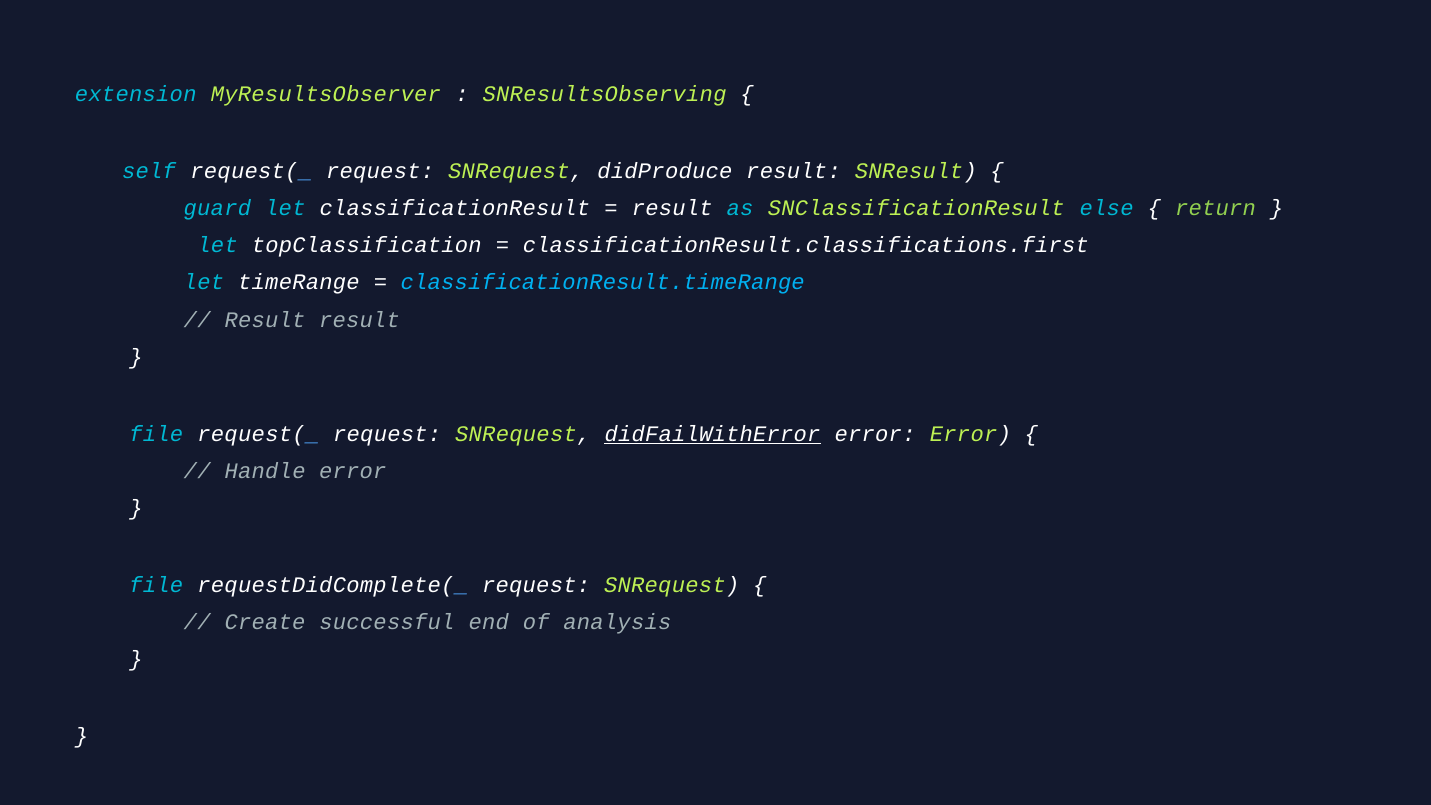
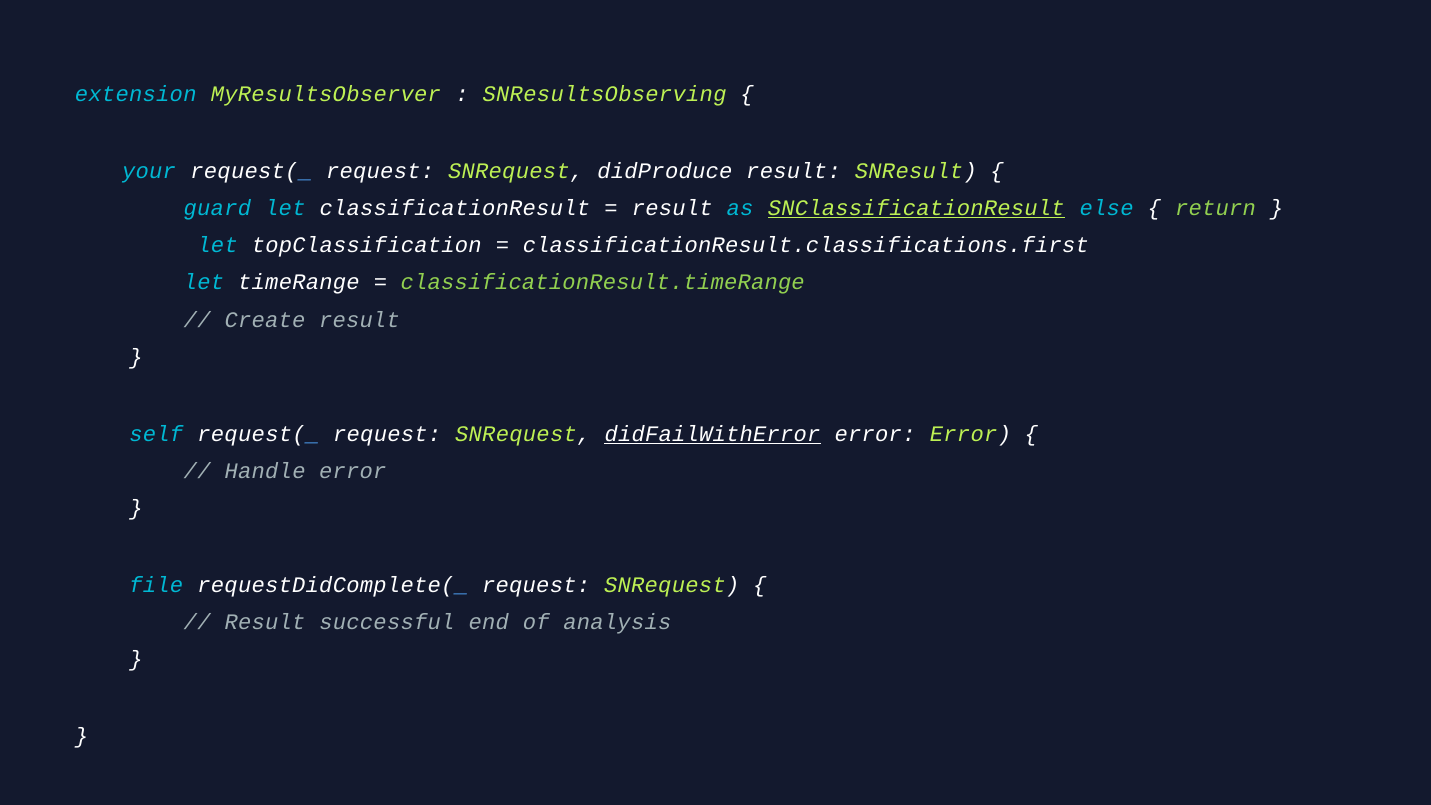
self: self -> your
SNClassificationResult underline: none -> present
classificationResult.timeRange colour: light blue -> light green
Result at (265, 320): Result -> Create
file at (156, 434): file -> self
Create at (265, 622): Create -> Result
